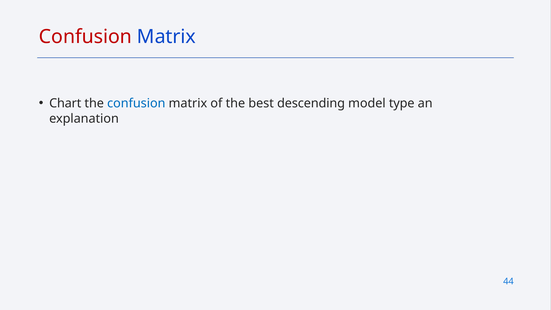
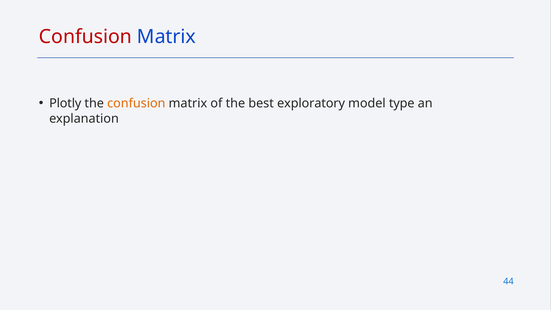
Chart: Chart -> Plotly
confusion at (136, 103) colour: blue -> orange
descending: descending -> exploratory
